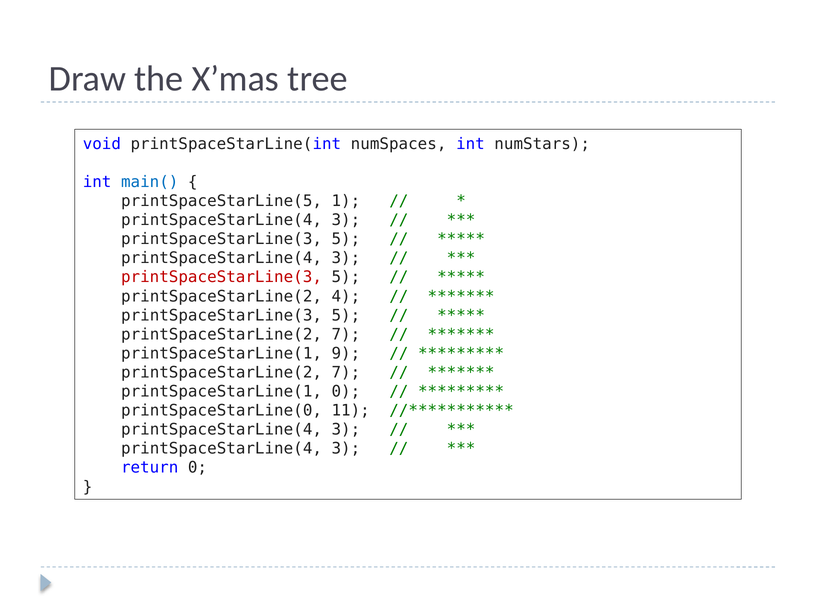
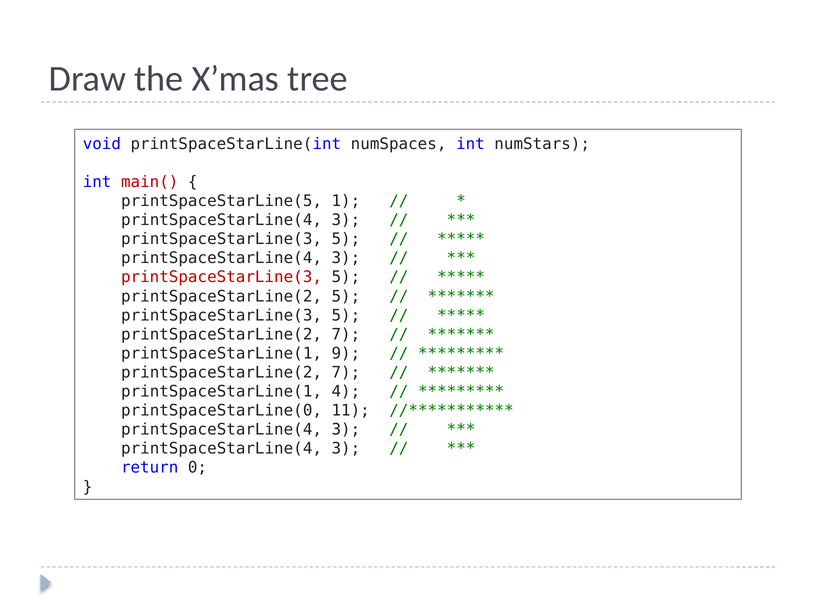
main( colour: blue -> red
printSpaceStarLine(2 4: 4 -> 5
printSpaceStarLine(1 0: 0 -> 4
